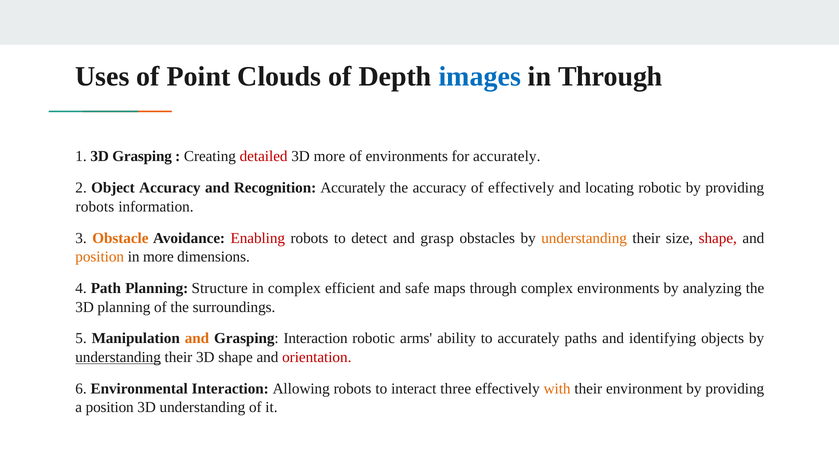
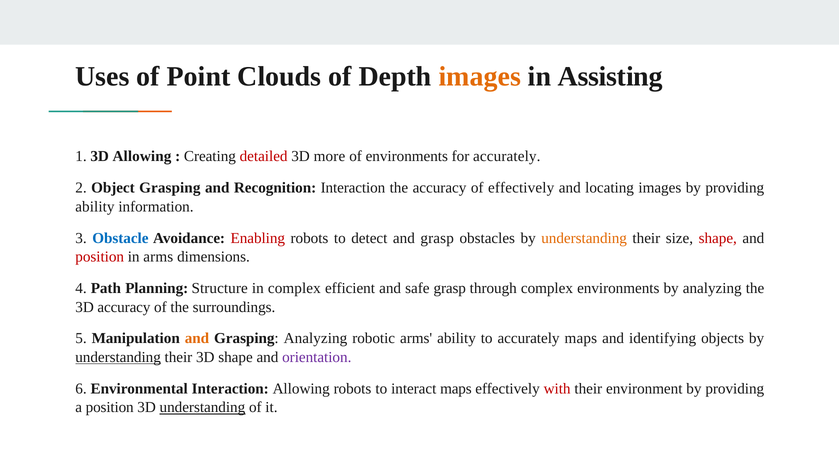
images at (480, 77) colour: blue -> orange
in Through: Through -> Assisting
3D Grasping: Grasping -> Allowing
Object Accuracy: Accuracy -> Grasping
Recognition Accurately: Accurately -> Interaction
locating robotic: robotic -> images
robots at (95, 207): robots -> ability
Obstacle colour: orange -> blue
position at (100, 257) colour: orange -> red
in more: more -> arms
safe maps: maps -> grasp
3D planning: planning -> accuracy
Grasping Interaction: Interaction -> Analyzing
accurately paths: paths -> maps
orientation colour: red -> purple
interact three: three -> maps
with colour: orange -> red
understanding at (202, 407) underline: none -> present
